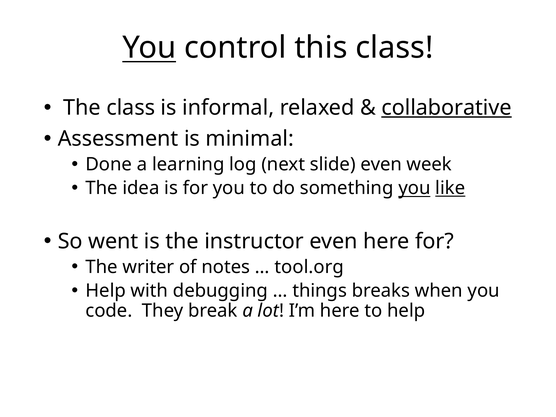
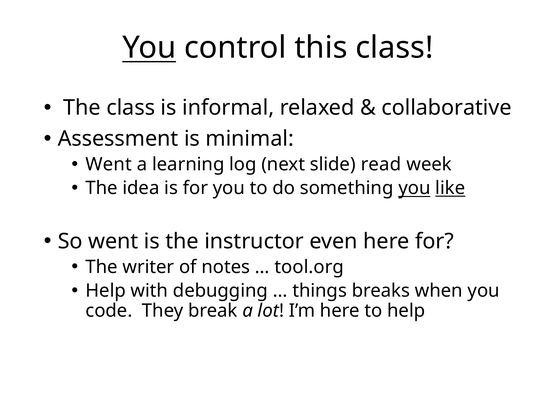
collaborative underline: present -> none
Done at (109, 164): Done -> Went
slide even: even -> read
